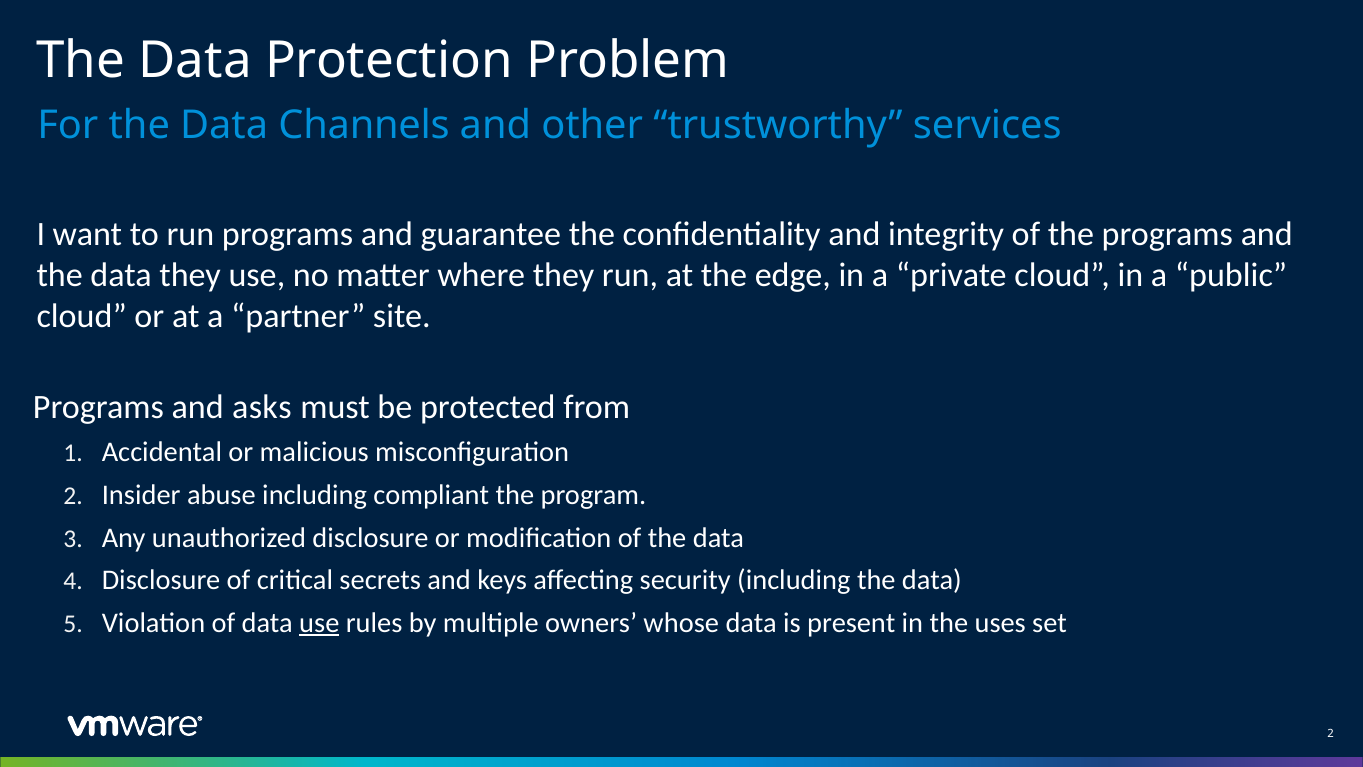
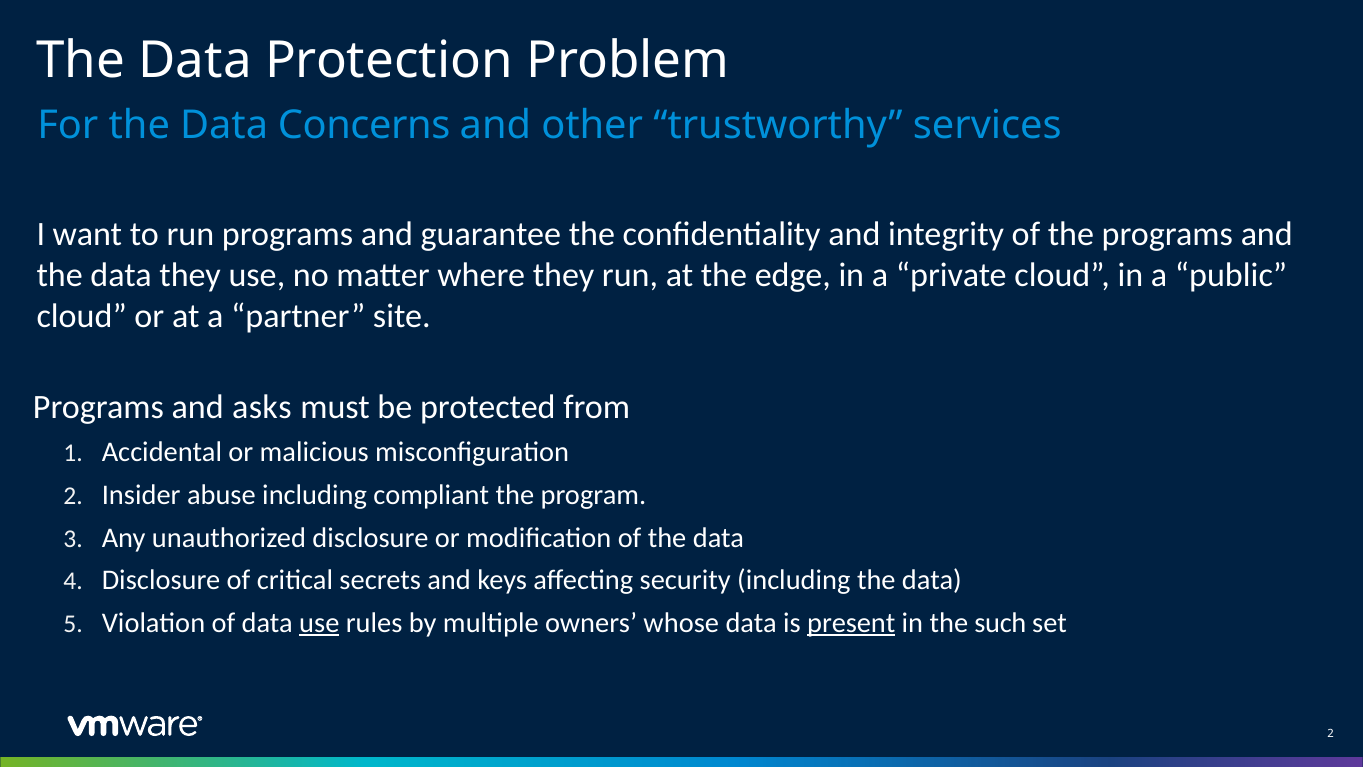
Channels: Channels -> Concerns
present underline: none -> present
uses: uses -> such
